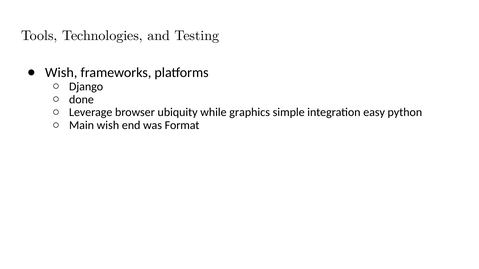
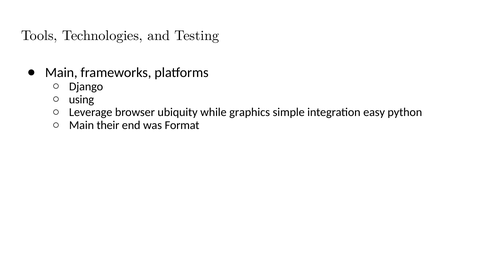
Wish at (61, 73): Wish -> Main
done: done -> using
Main wish: wish -> their
